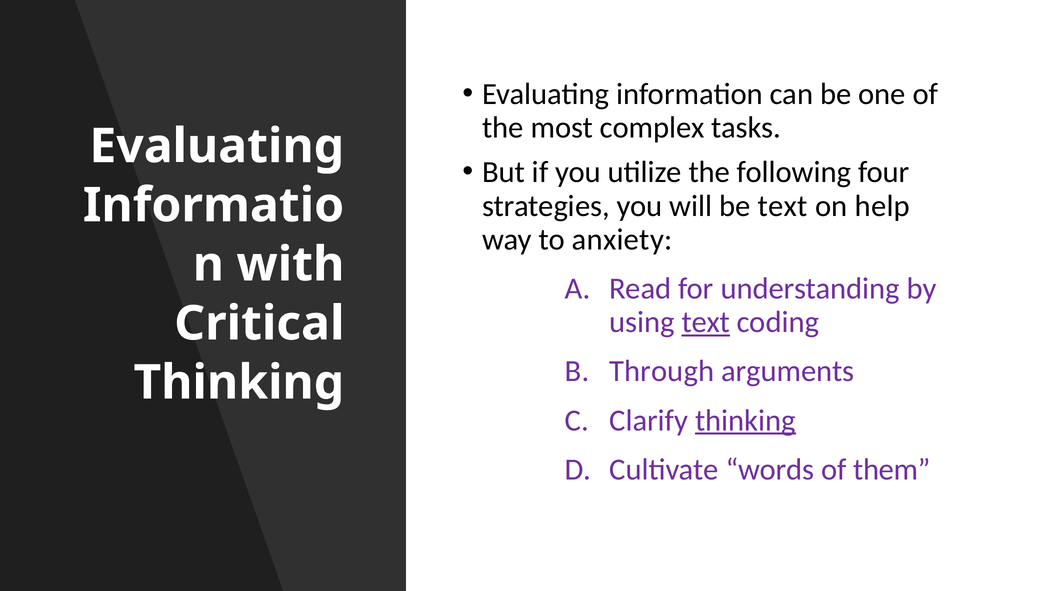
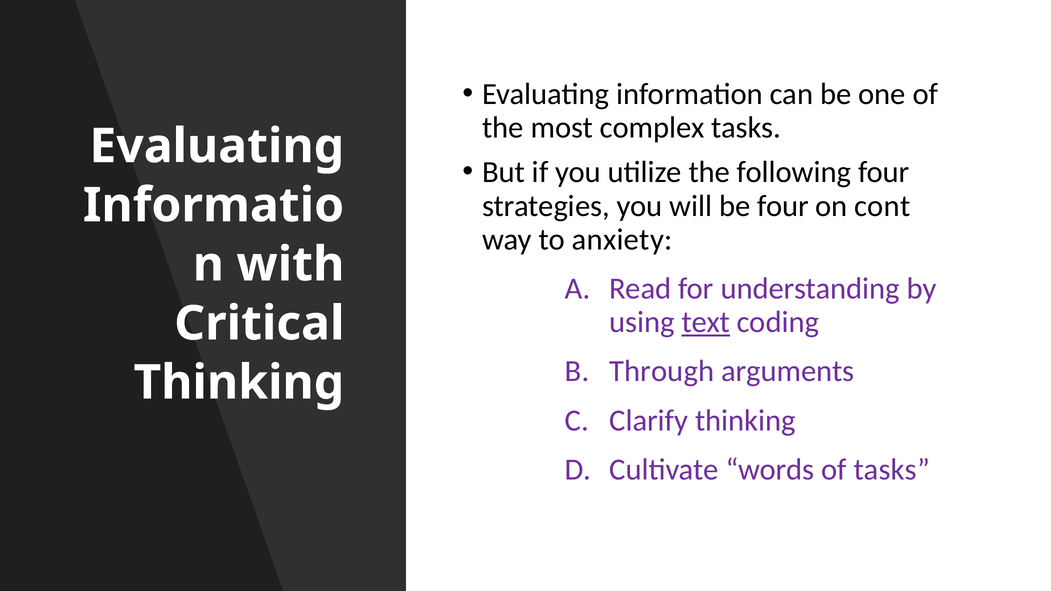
be text: text -> four
help: help -> cont
thinking at (745, 421) underline: present -> none
of them: them -> tasks
